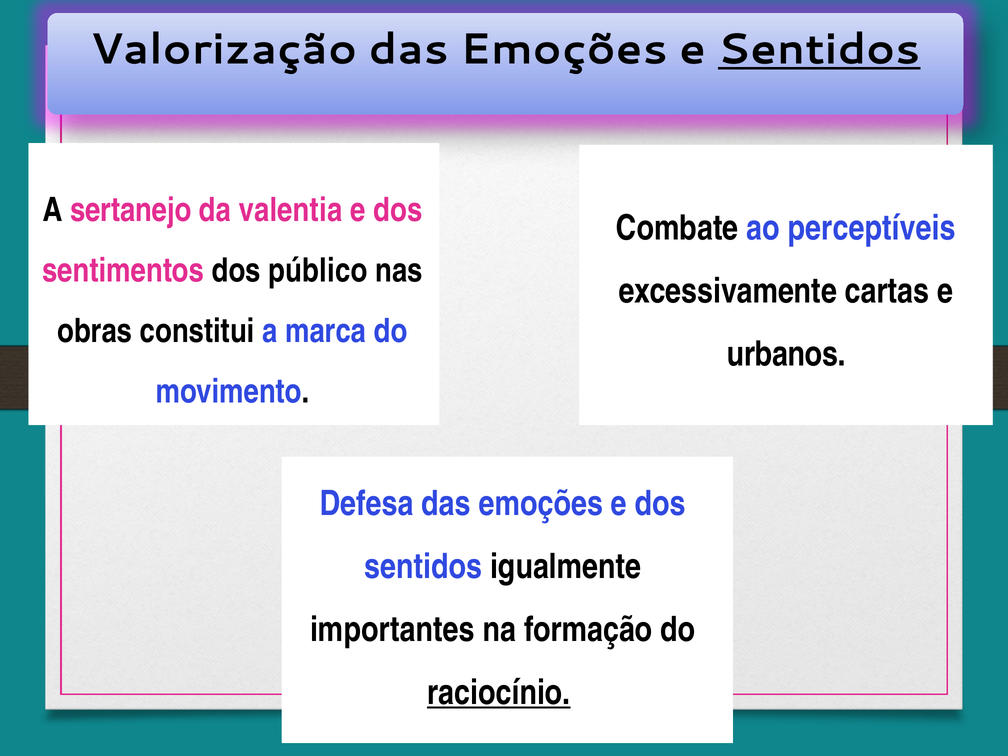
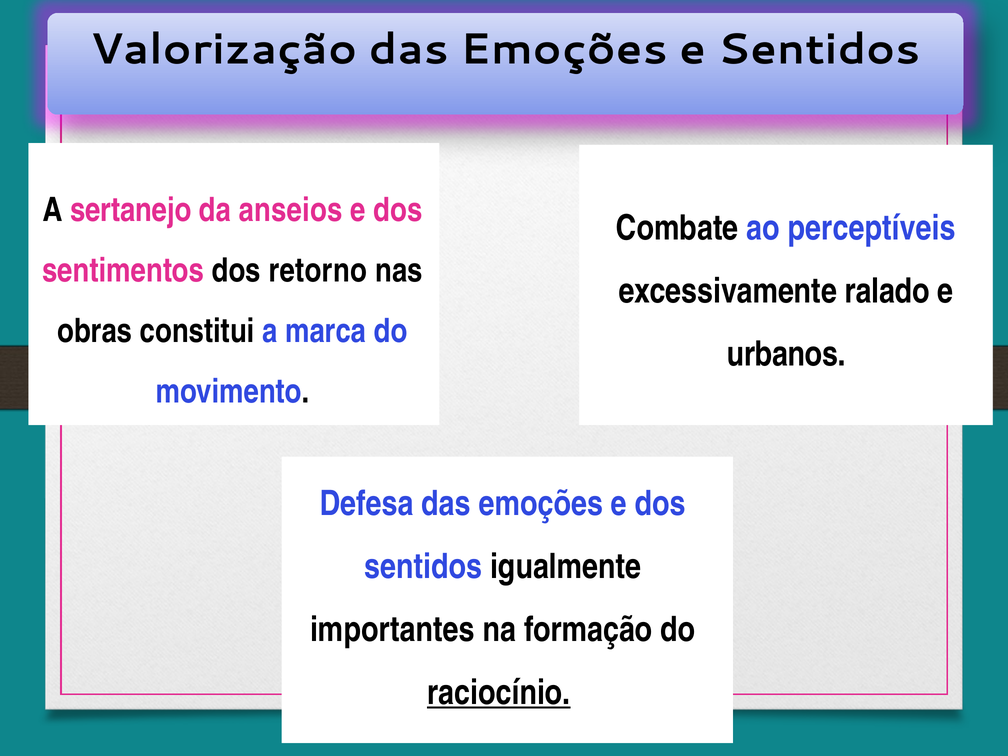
Sentidos at (819, 50) underline: present -> none
valentia: valentia -> anseios
público: público -> retorno
cartas: cartas -> ralado
